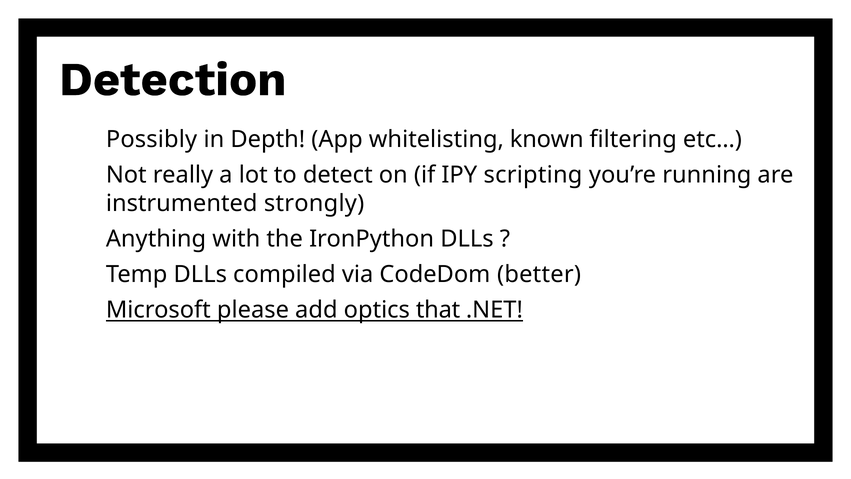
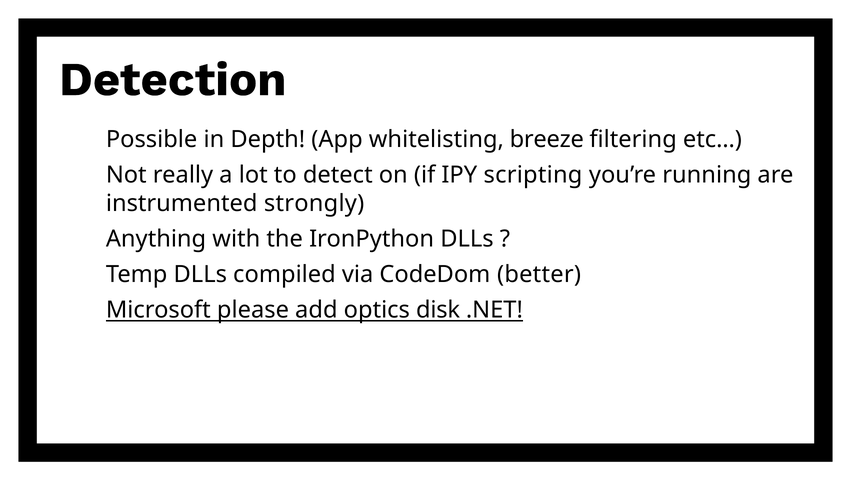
Possibly: Possibly -> Possible
known: known -> breeze
that: that -> disk
